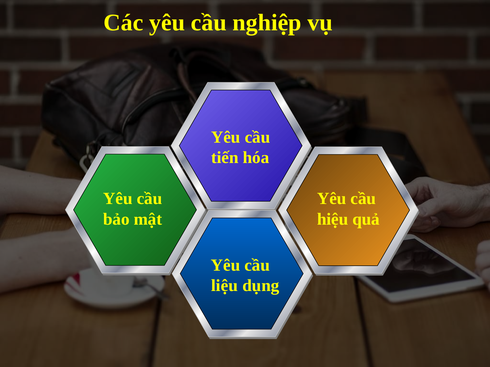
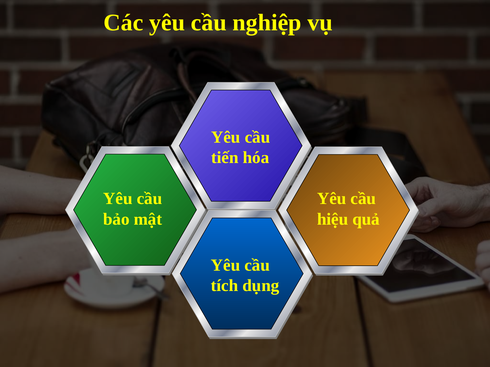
liệu: liệu -> tích
